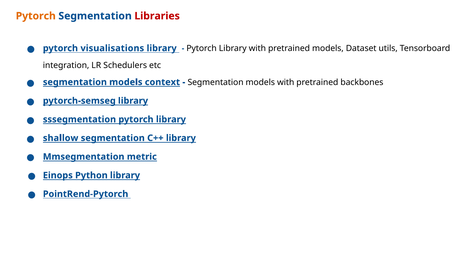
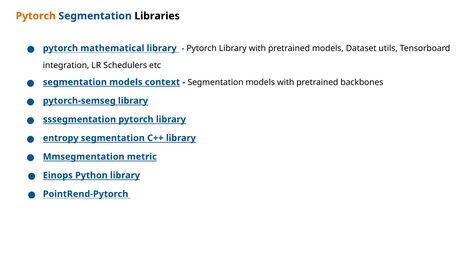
Libraries colour: red -> black
visualisations: visualisations -> mathematical
shallow: shallow -> entropy
